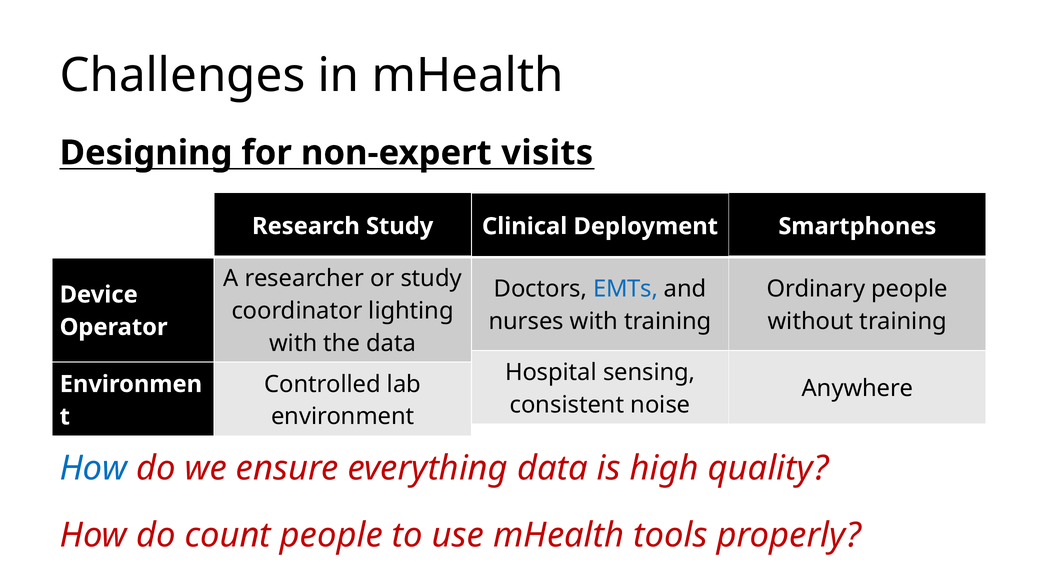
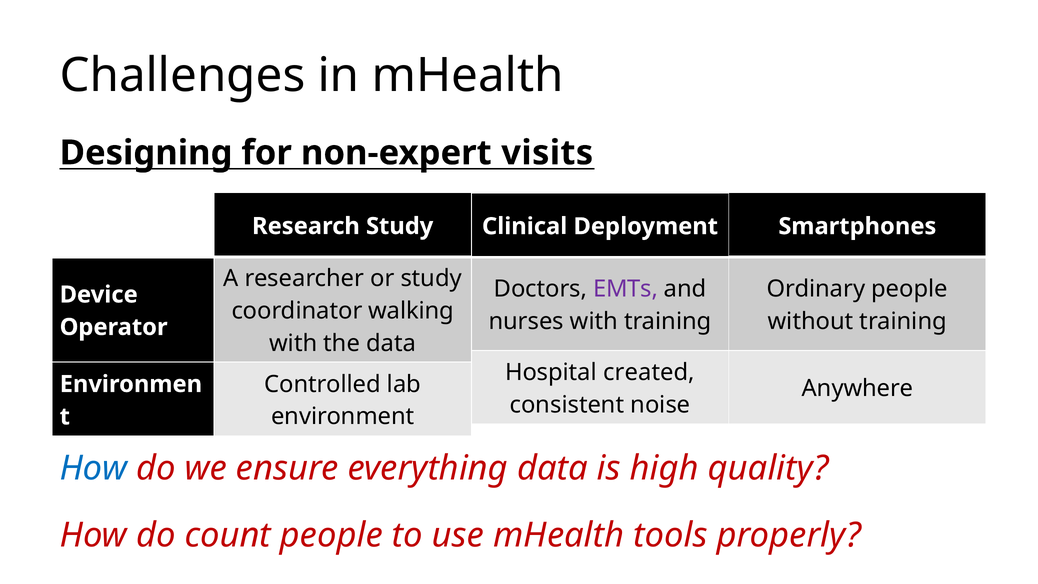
EMTs colour: blue -> purple
lighting: lighting -> walking
sensing: sensing -> created
